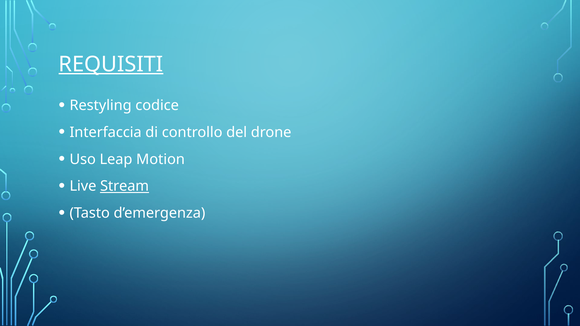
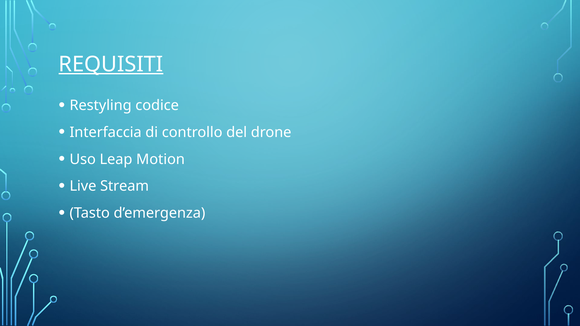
Stream underline: present -> none
